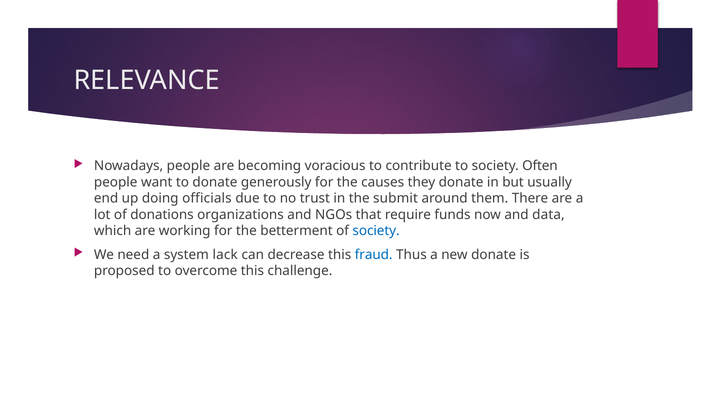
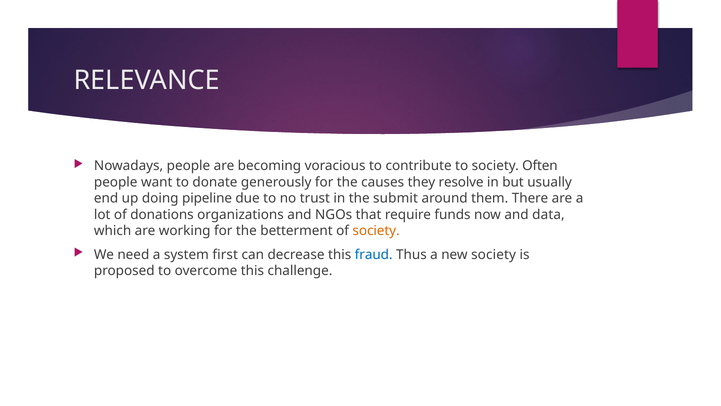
they donate: donate -> resolve
officials: officials -> pipeline
society at (376, 231) colour: blue -> orange
lack: lack -> first
new donate: donate -> society
